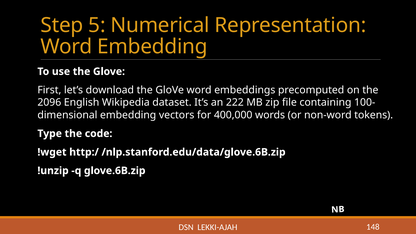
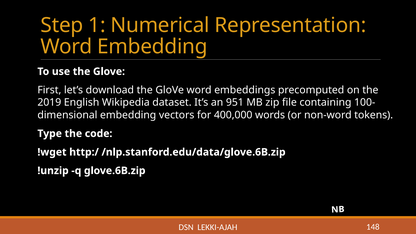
5: 5 -> 1
2096: 2096 -> 2019
222: 222 -> 951
